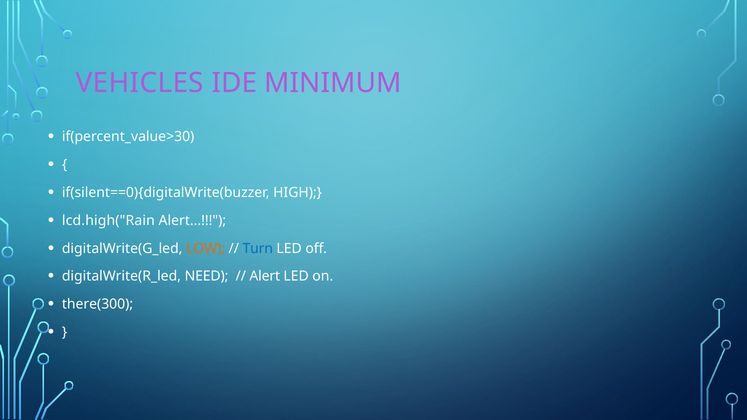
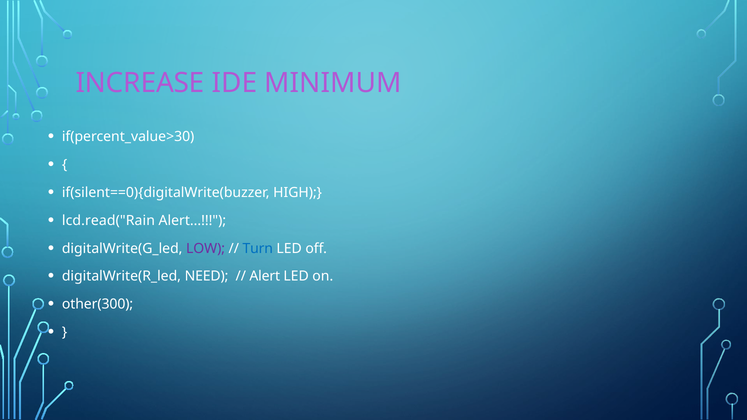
VEHICLES: VEHICLES -> INCREASE
lcd.high("Rain: lcd.high("Rain -> lcd.read("Rain
LOW colour: orange -> purple
there(300: there(300 -> other(300
